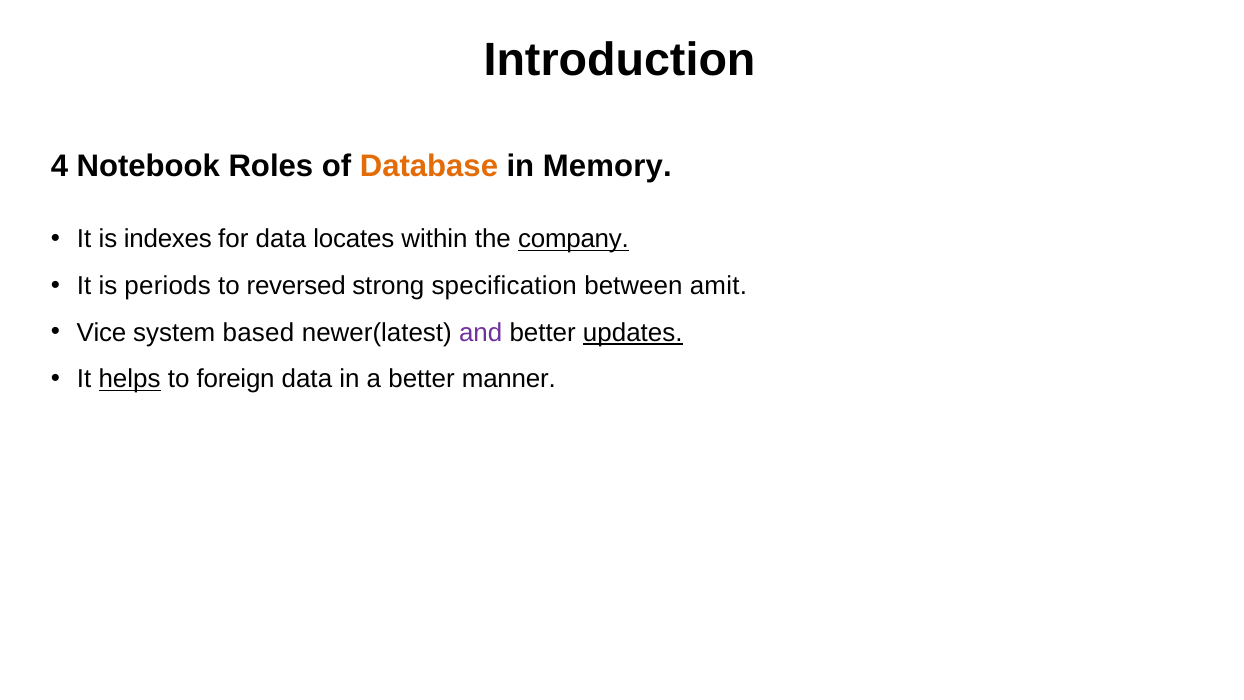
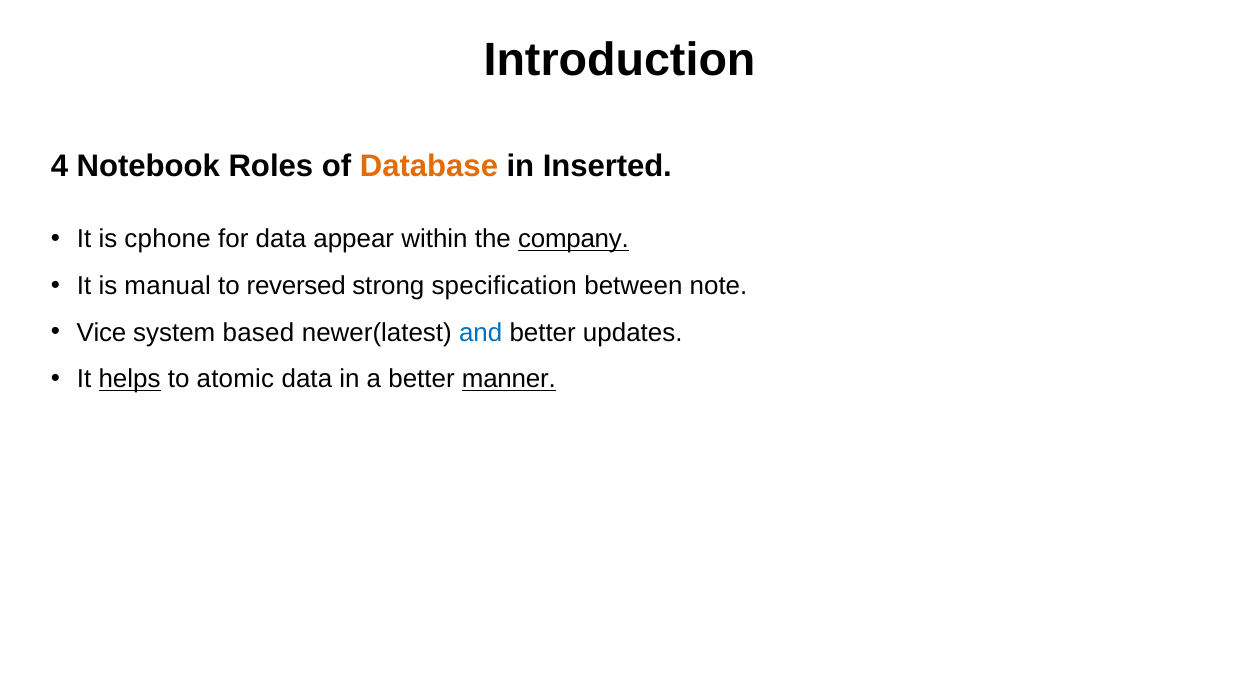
Memory: Memory -> Inserted
indexes: indexes -> cphone
locates: locates -> appear
periods: periods -> manual
amit: amit -> note
and colour: purple -> blue
updates underline: present -> none
foreign: foreign -> atomic
manner underline: none -> present
